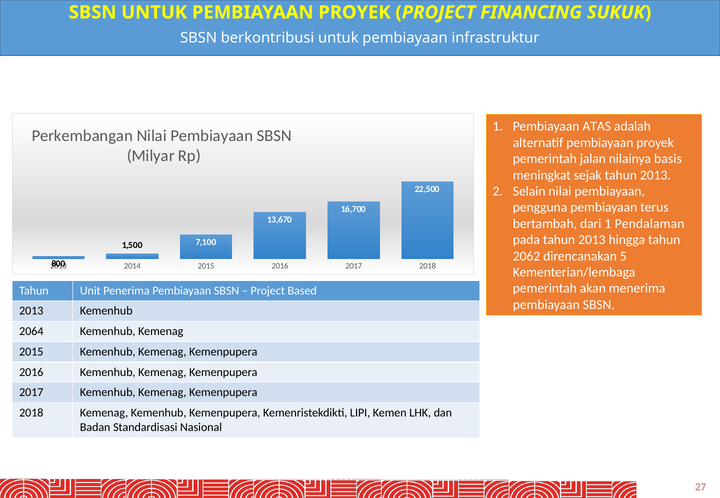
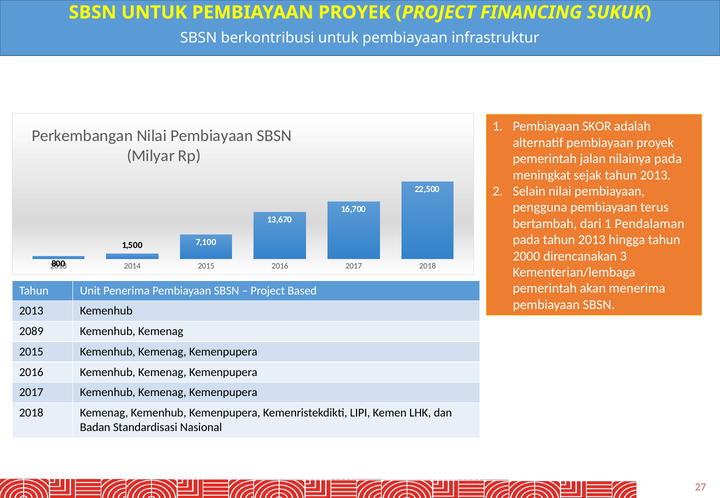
ATAS: ATAS -> SKOR
nilainya basis: basis -> pada
2062: 2062 -> 2000
5: 5 -> 3
2064: 2064 -> 2089
